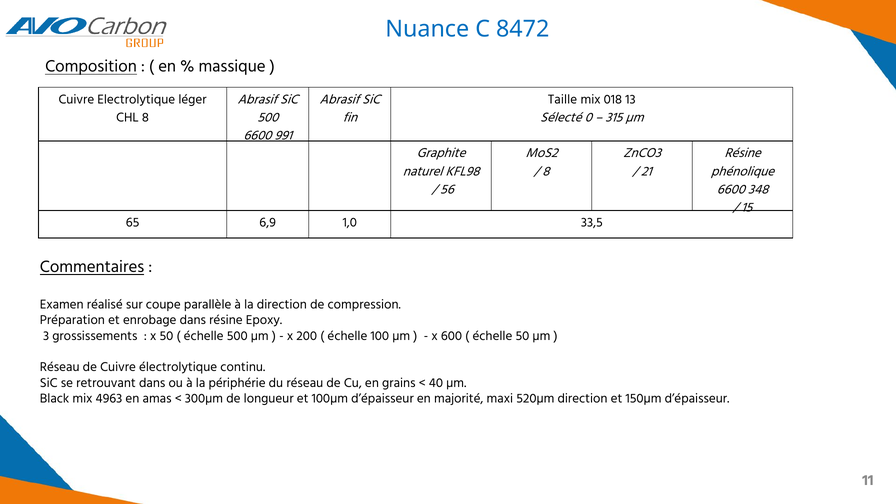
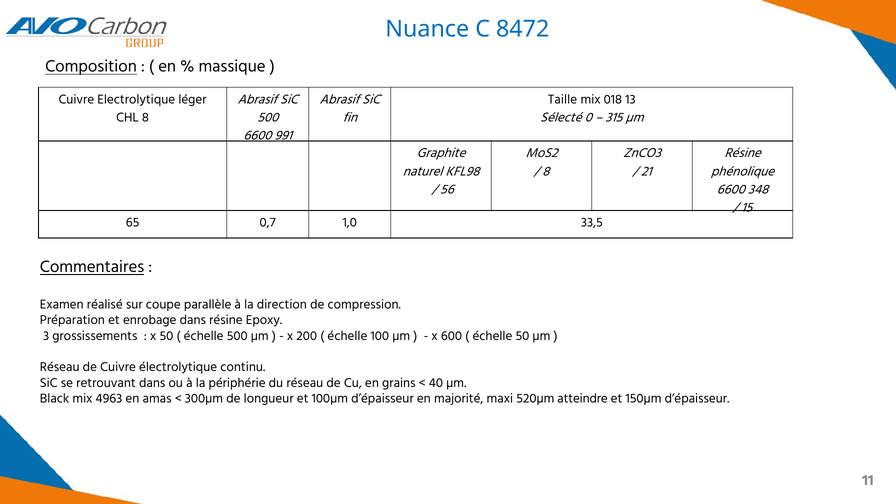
6,9: 6,9 -> 0,7
520µm direction: direction -> atteindre
